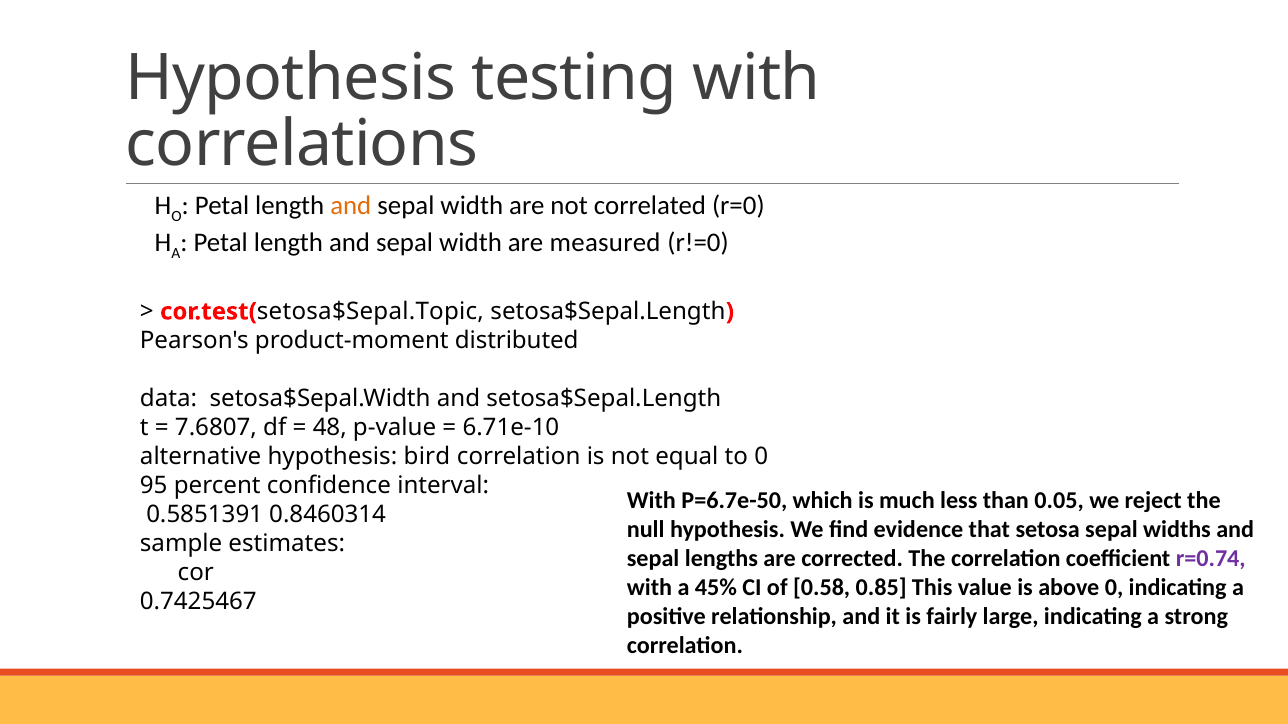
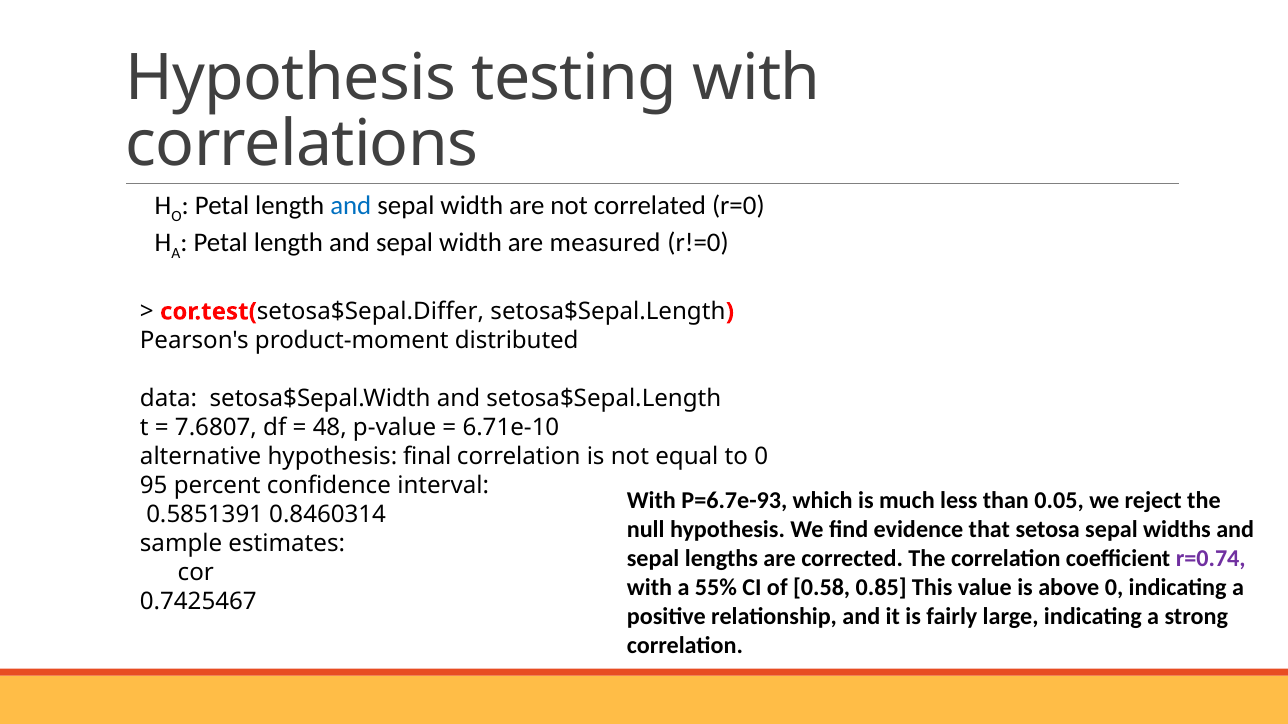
and at (351, 206) colour: orange -> blue
setosa$Sepal.Topic: setosa$Sepal.Topic -> setosa$Sepal.Differ
bird: bird -> final
P=6.7e-50: P=6.7e-50 -> P=6.7e-93
45%: 45% -> 55%
